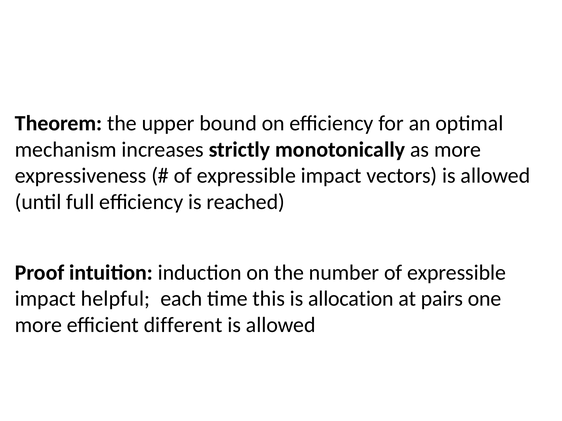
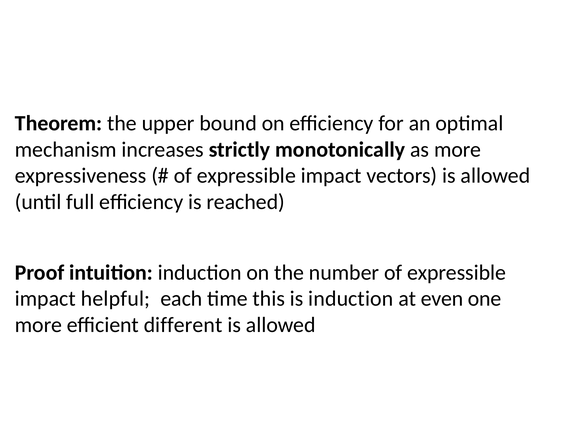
is allocation: allocation -> induction
pairs: pairs -> even
